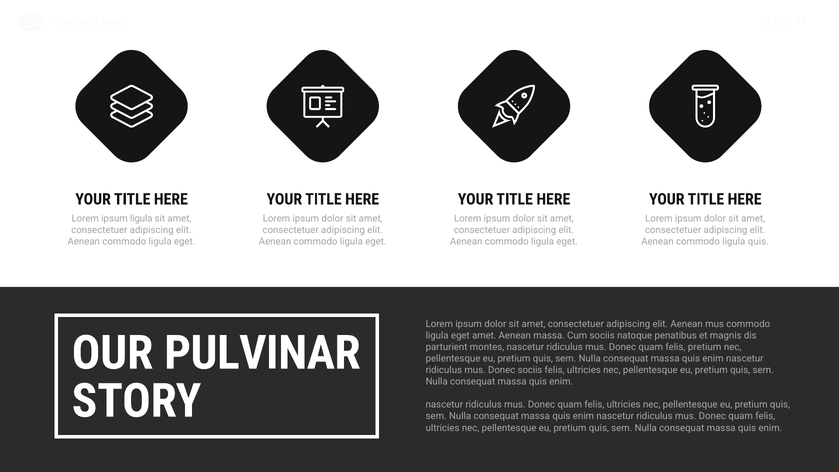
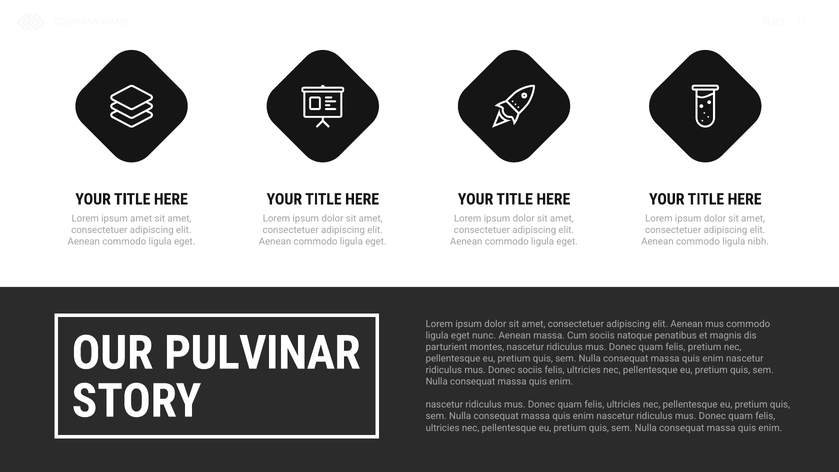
ipsum ligula: ligula -> amet
ligula quis: quis -> nibh
eget amet: amet -> nunc
